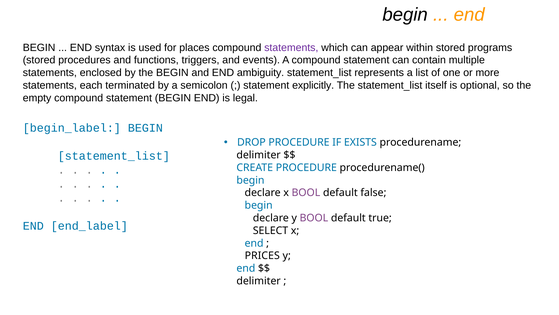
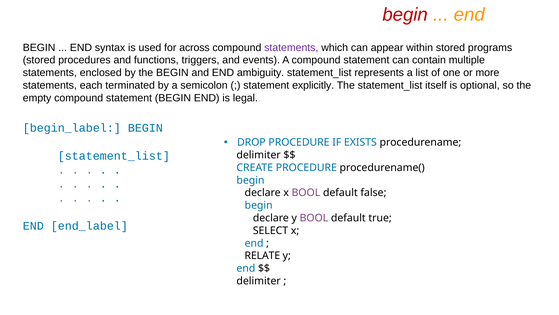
begin at (405, 15) colour: black -> red
places: places -> across
PRICES: PRICES -> RELATE
